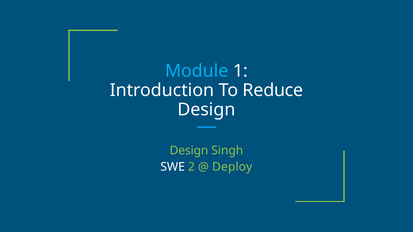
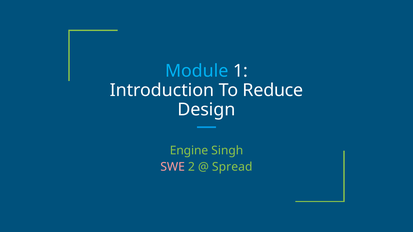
Design at (189, 151): Design -> Engine
SWE colour: white -> pink
Deploy: Deploy -> Spread
